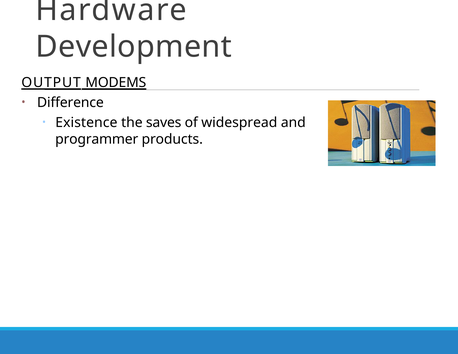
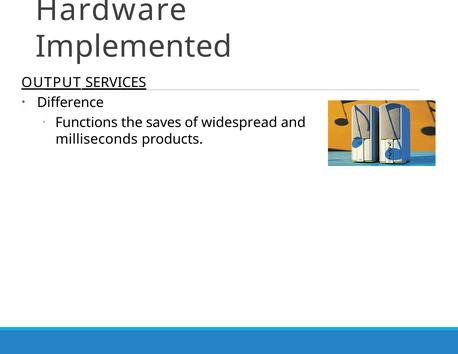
Development: Development -> Implemented
MODEMS: MODEMS -> SERVICES
Existence: Existence -> Functions
programmer: programmer -> milliseconds
